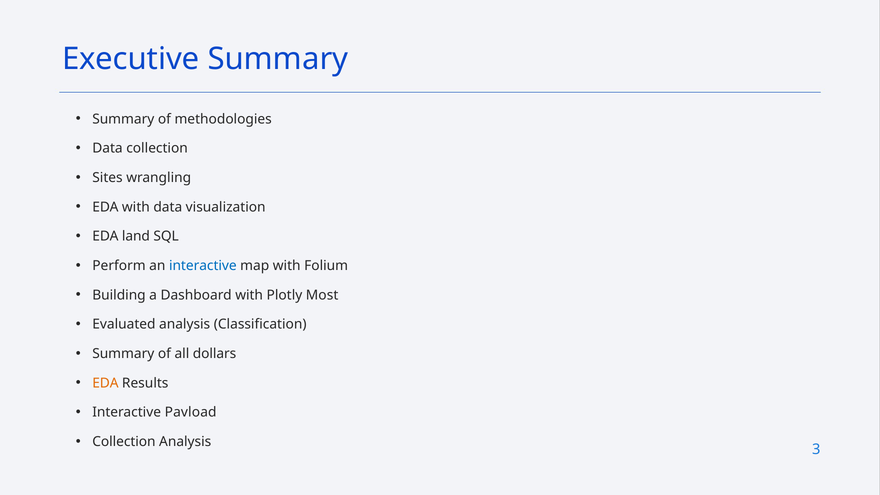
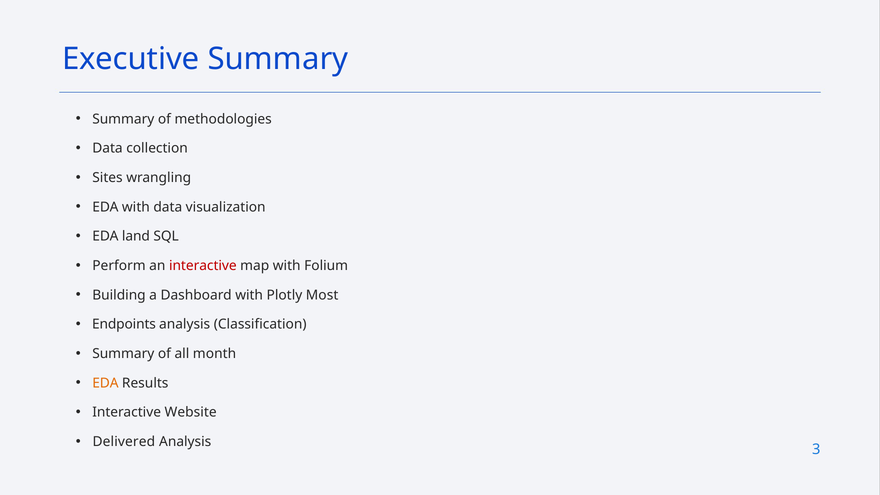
interactive at (203, 266) colour: blue -> red
Evaluated: Evaluated -> Endpoints
dollars: dollars -> month
Pavload: Pavload -> Website
Collection at (124, 442): Collection -> Delivered
